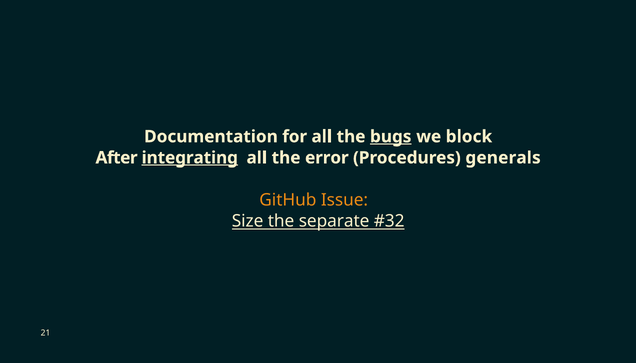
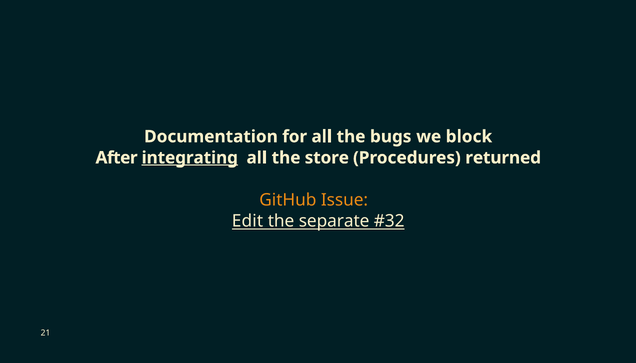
bugs underline: present -> none
error: error -> store
generals: generals -> returned
Size: Size -> Edit
